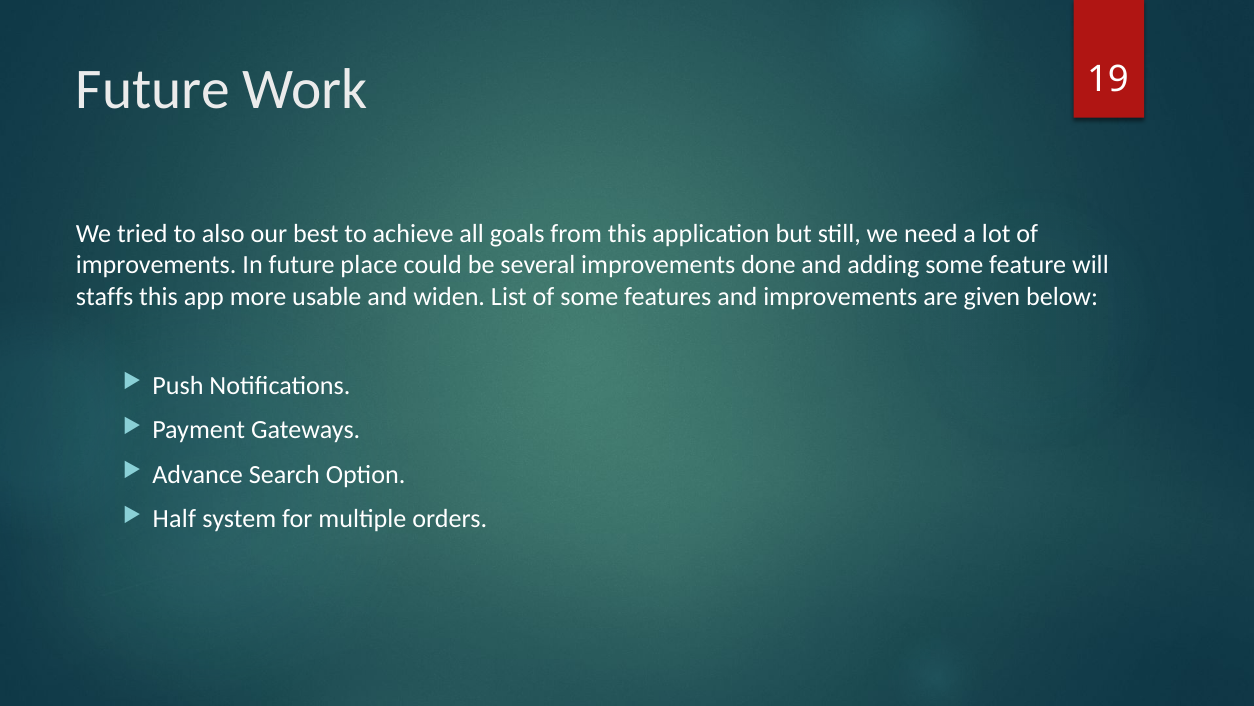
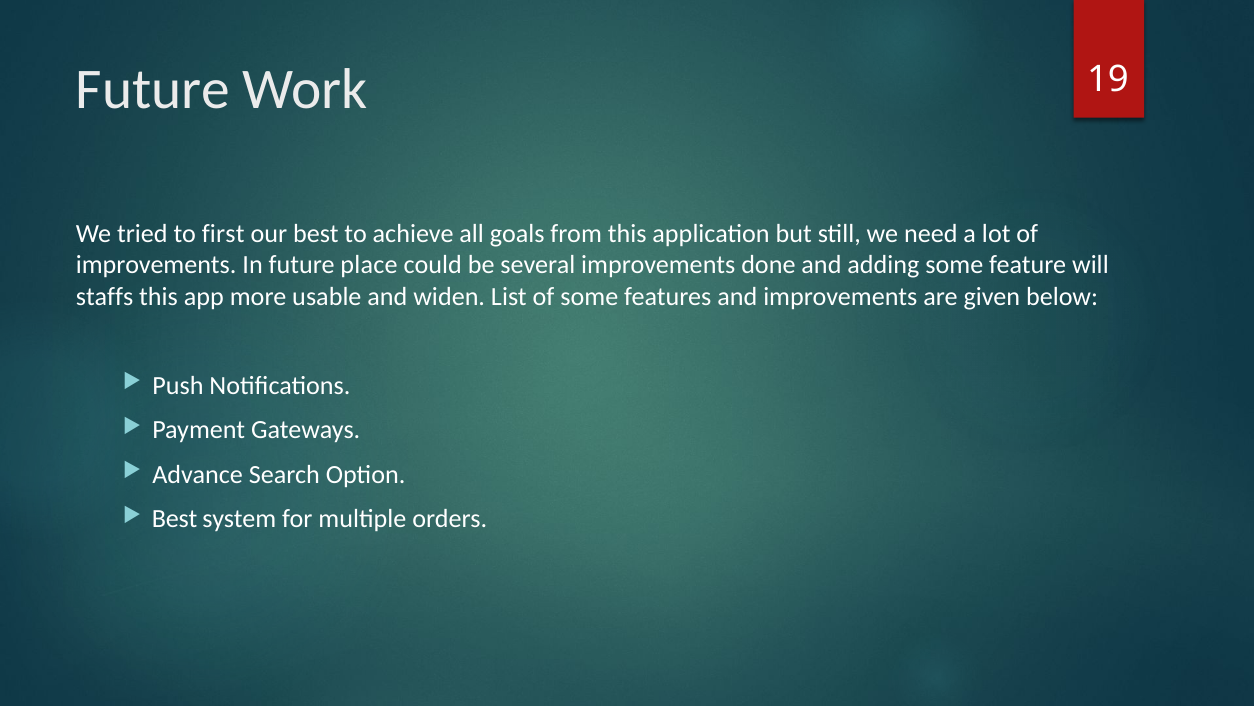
also: also -> first
Half at (174, 519): Half -> Best
